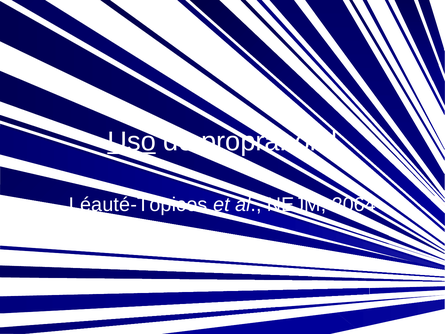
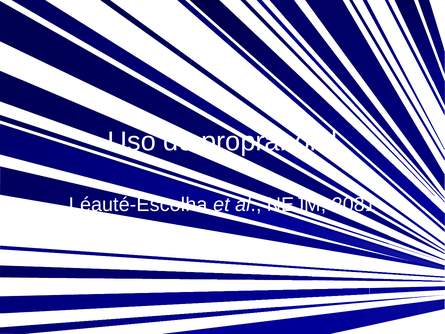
Uso underline: present -> none
Léauté-Tópicos: Léauté-Tópicos -> Léauté-Escolha
2064: 2064 -> 2081
